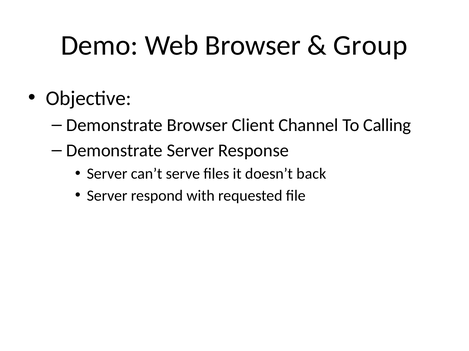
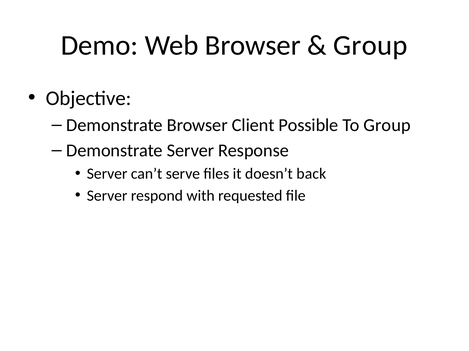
Channel: Channel -> Possible
To Calling: Calling -> Group
